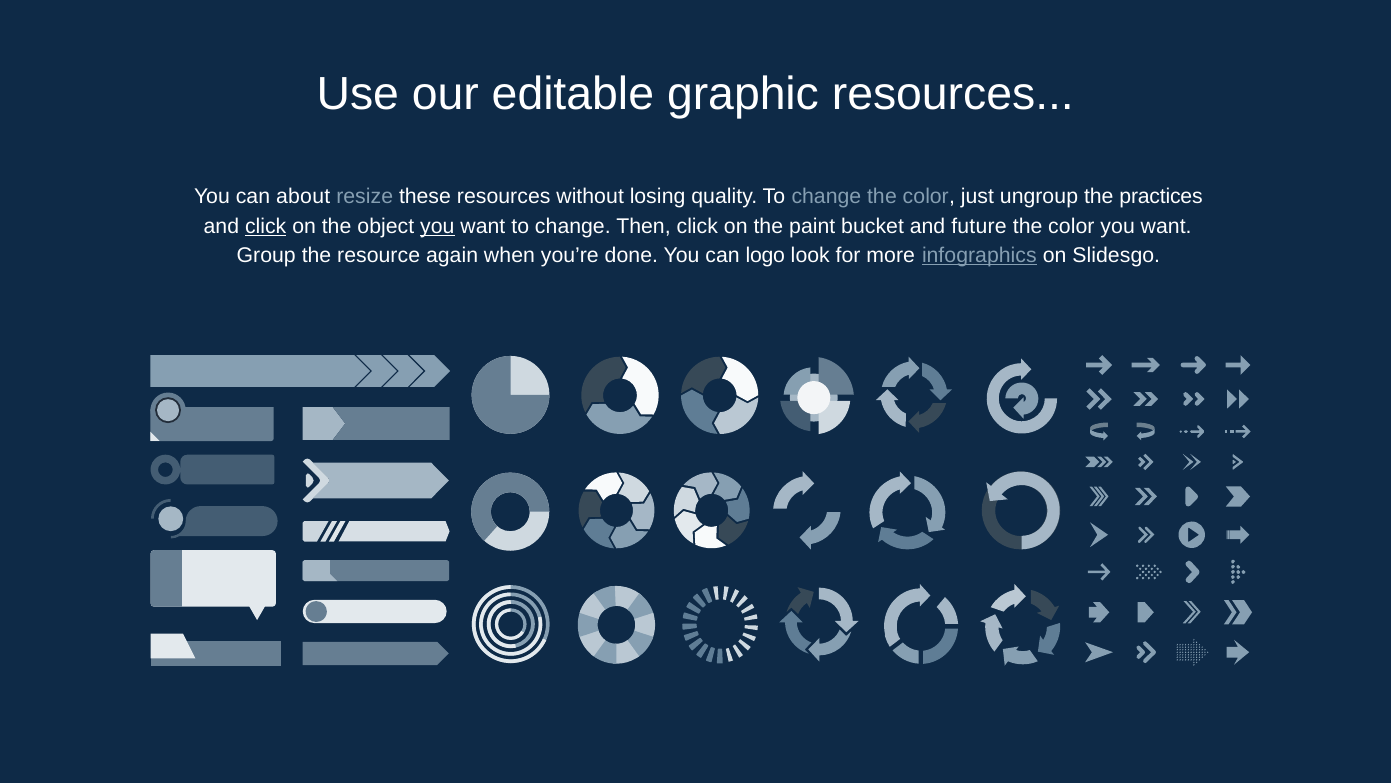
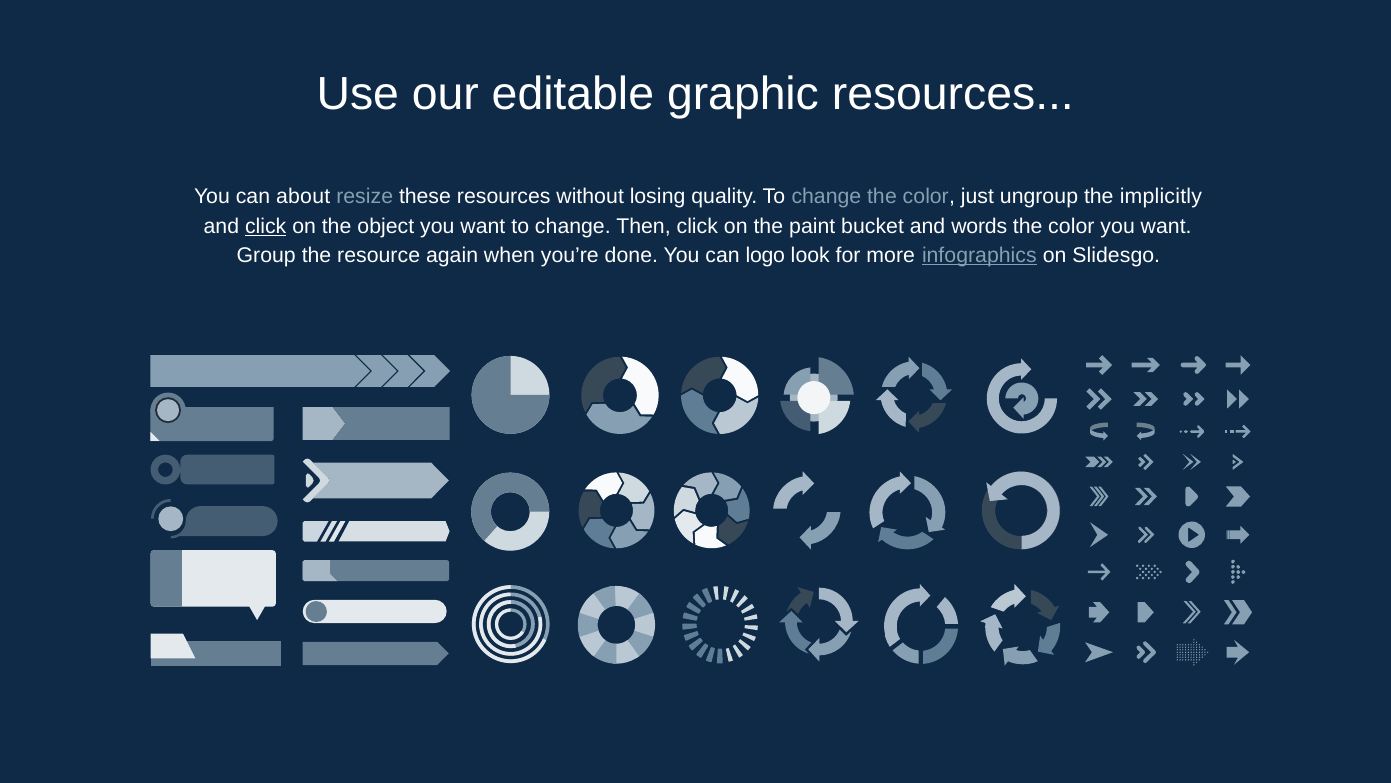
practices: practices -> implicitly
you at (437, 226) underline: present -> none
future: future -> words
